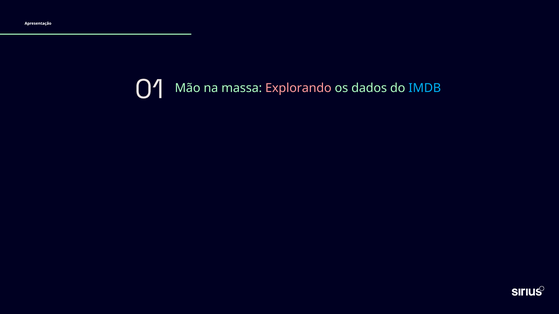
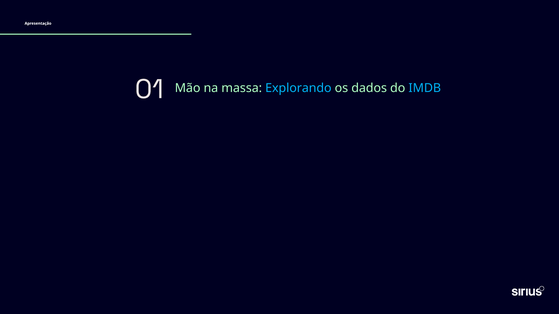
Explorando colour: pink -> light blue
